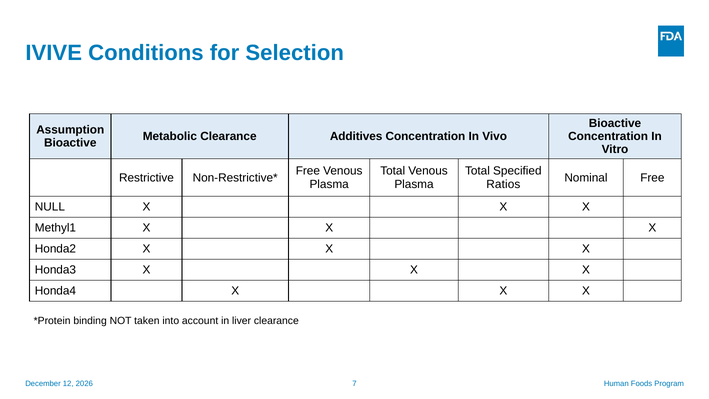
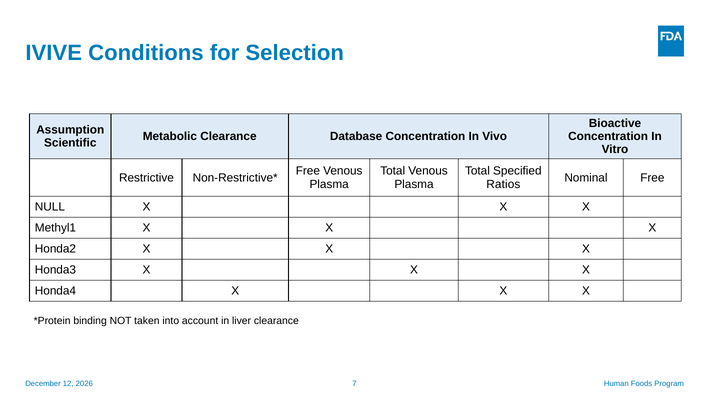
Additives: Additives -> Database
Bioactive at (70, 143): Bioactive -> Scientific
